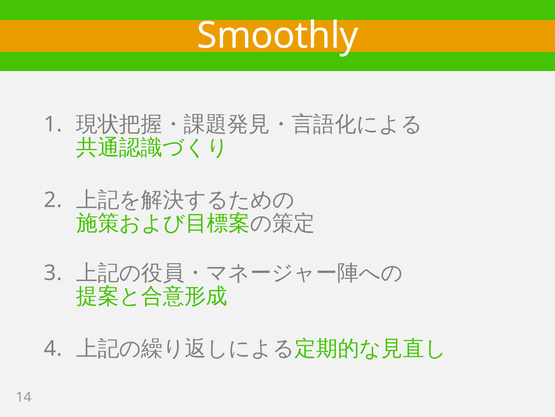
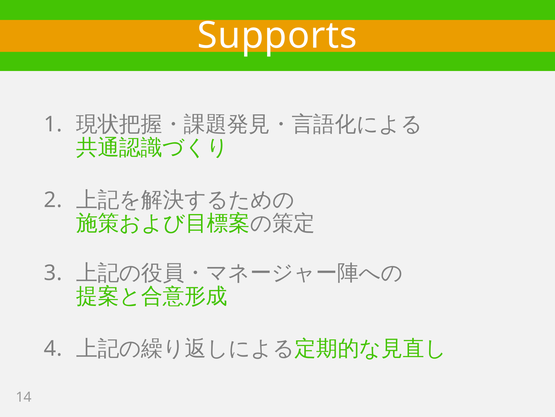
Smoothly: Smoothly -> Supports
